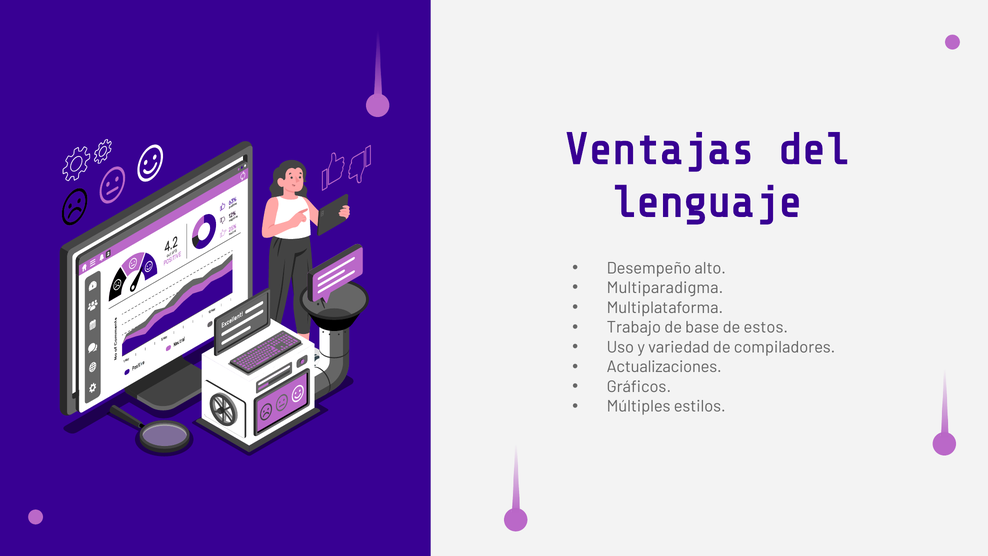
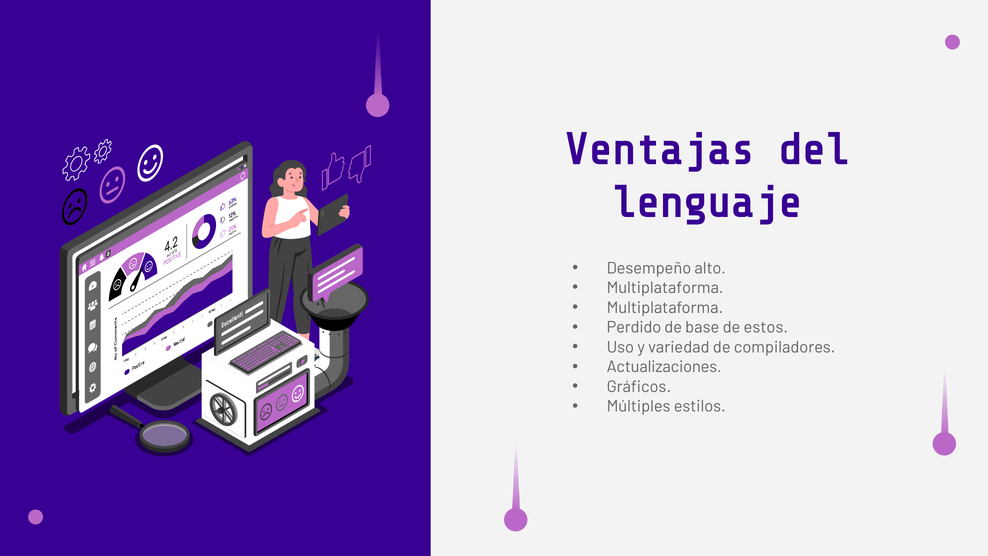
Multiparadigma at (665, 288): Multiparadigma -> Multiplataforma
Trabajo: Trabajo -> Perdido
